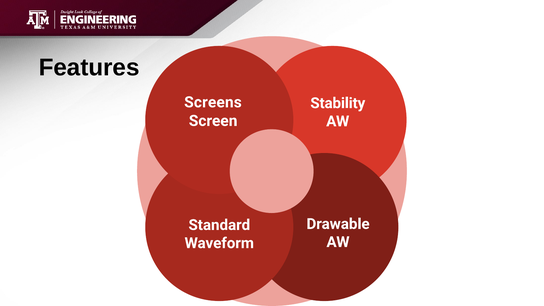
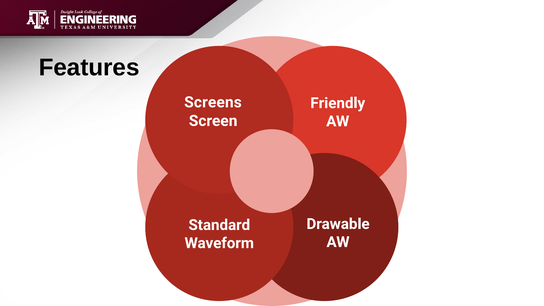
Stability: Stability -> Friendly
